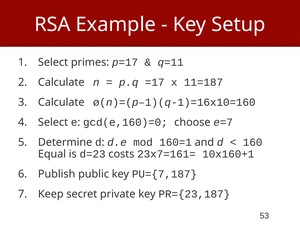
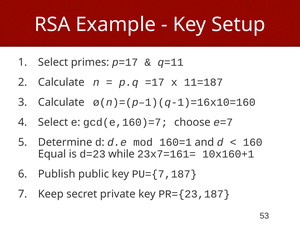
gcd(e,160)=0: gcd(e,160)=0 -> gcd(e,160)=7
costs: costs -> while
